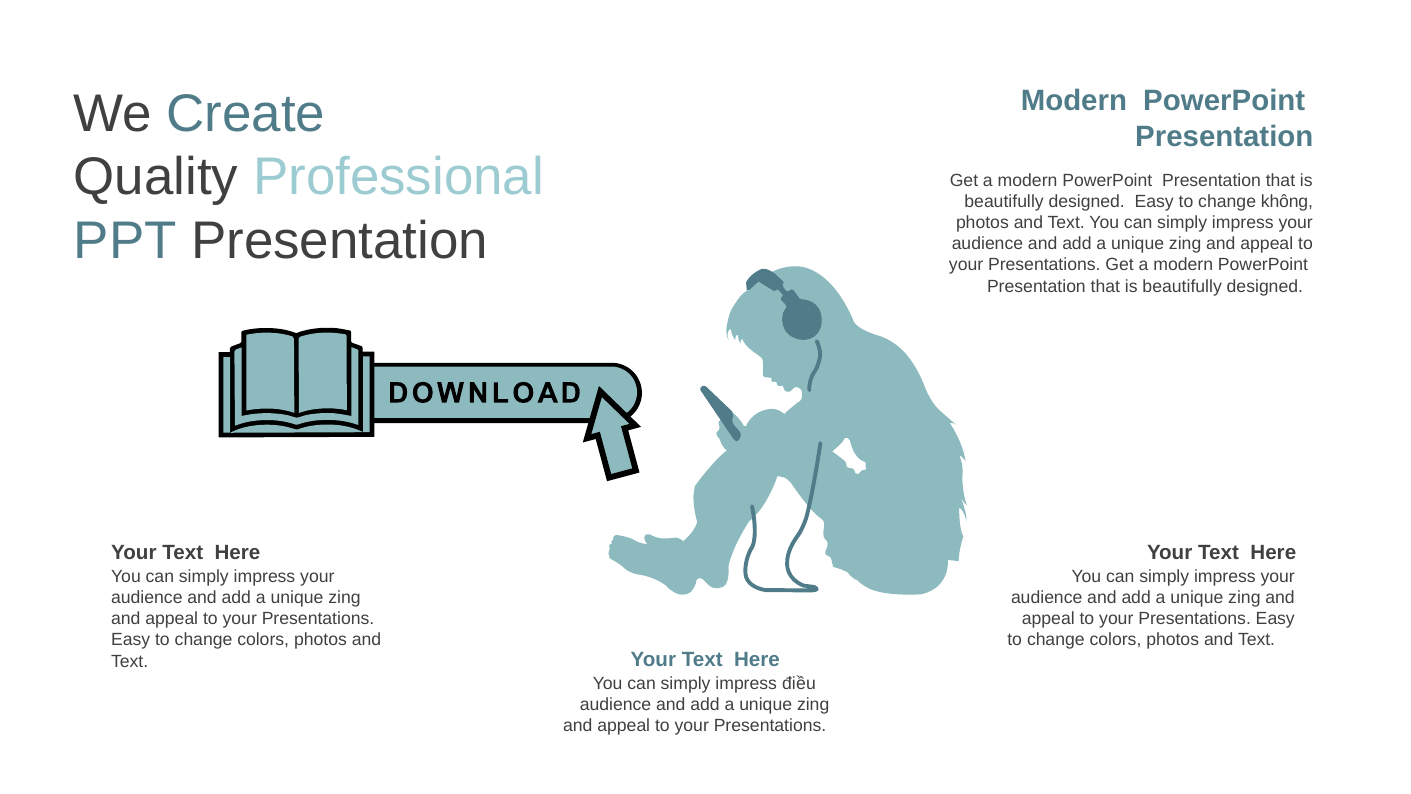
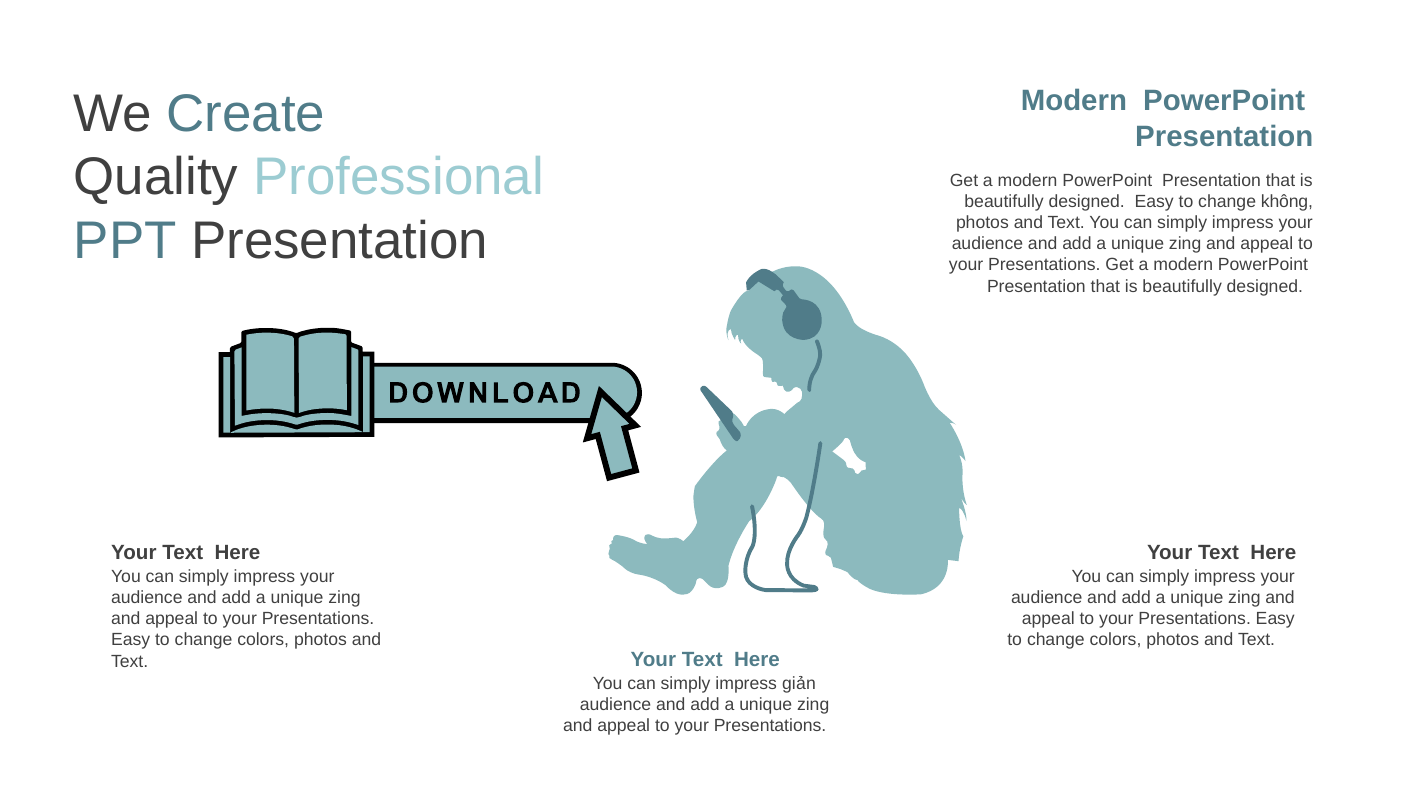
điều: điều -> giản
